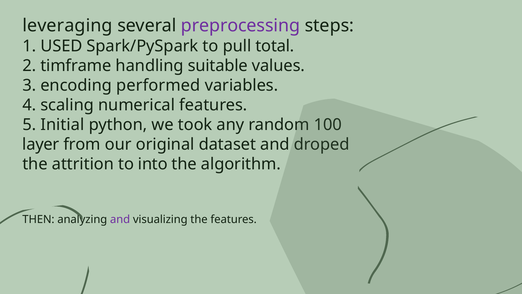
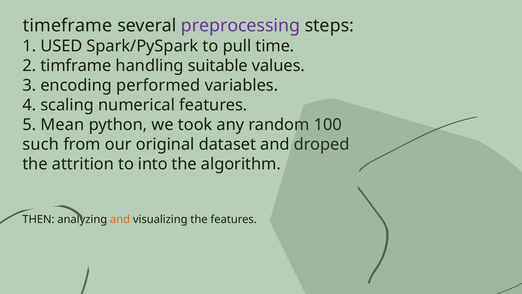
leveraging: leveraging -> timeframe
total: total -> time
Initial: Initial -> Mean
layer: layer -> such
and at (120, 219) colour: purple -> orange
